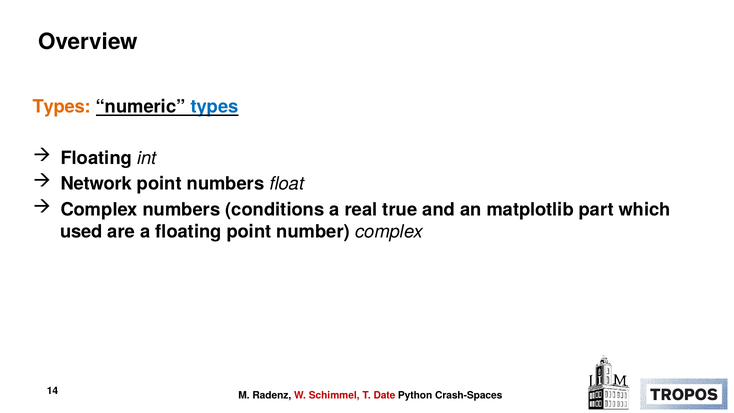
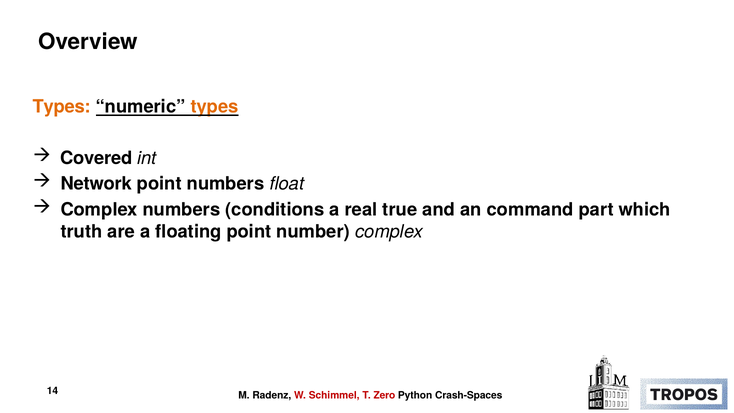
types at (214, 107) colour: blue -> orange
Floating at (96, 158): Floating -> Covered
matplotlib: matplotlib -> command
used: used -> truth
Date: Date -> Zero
